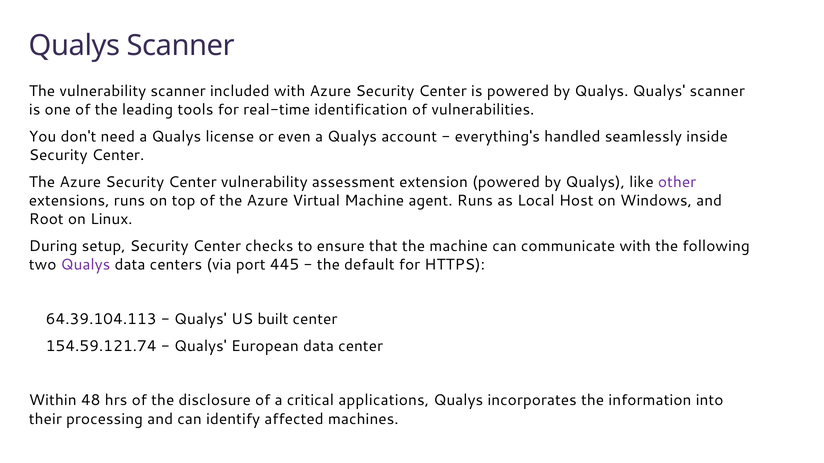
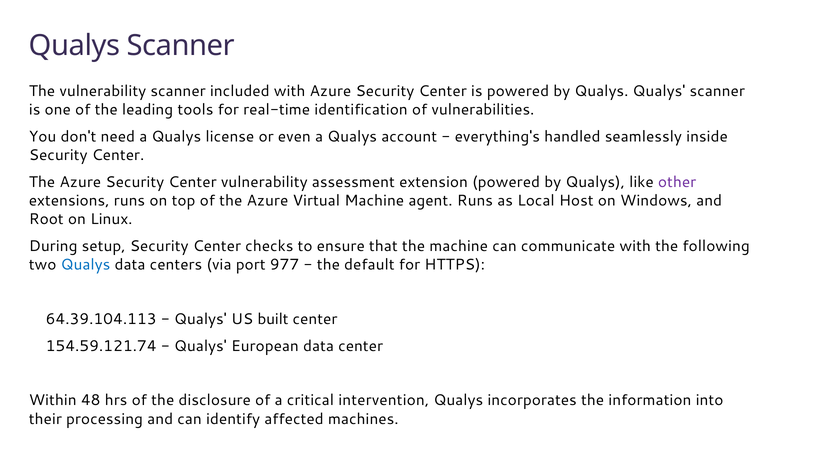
Qualys at (86, 265) colour: purple -> blue
445: 445 -> 977
applications: applications -> intervention
